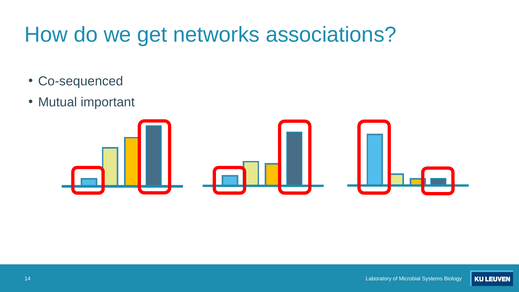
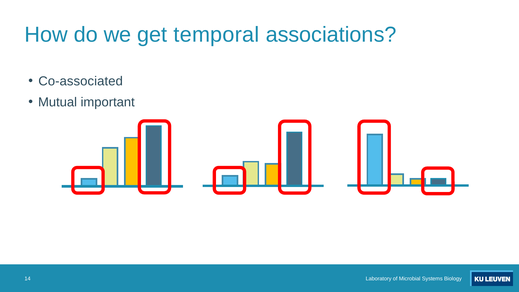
networks: networks -> temporal
Co-sequenced: Co-sequenced -> Co-associated
